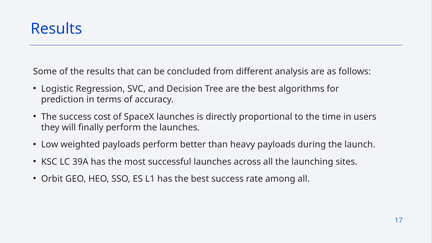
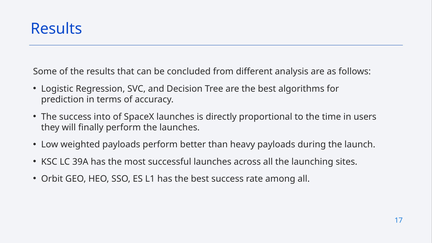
cost: cost -> into
